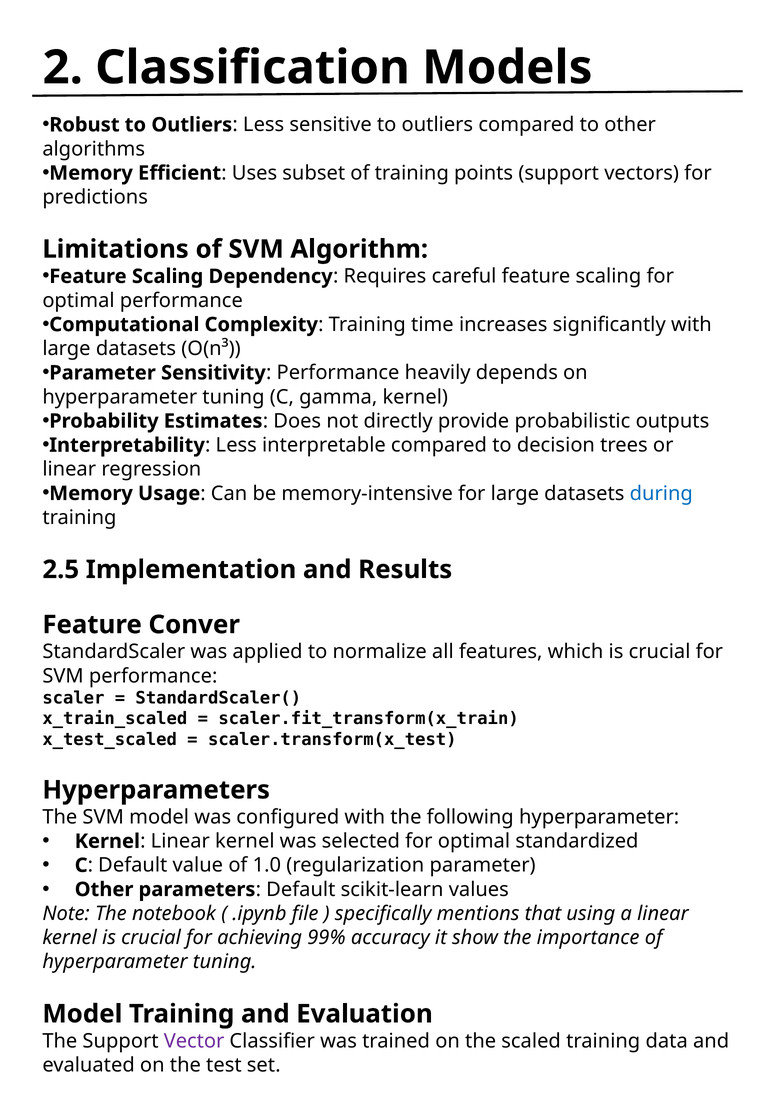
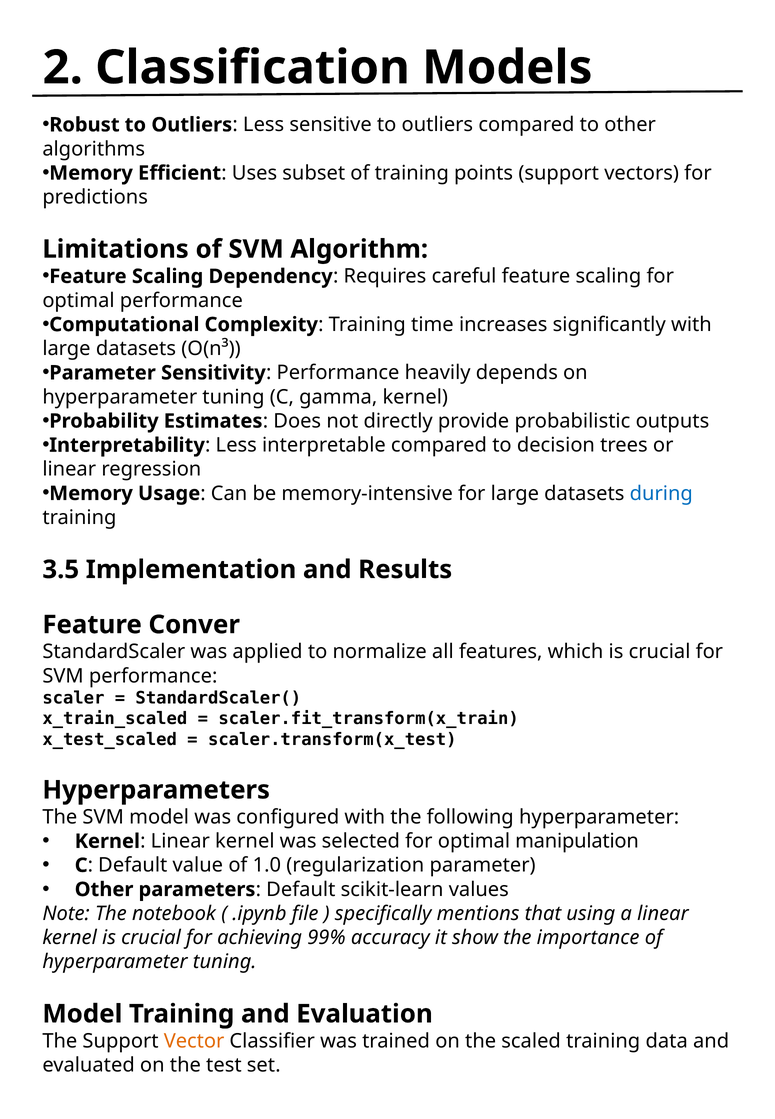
2.5: 2.5 -> 3.5
standardized: standardized -> manipulation
Vector colour: purple -> orange
